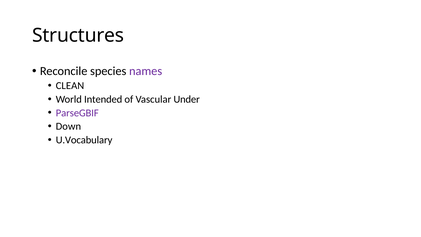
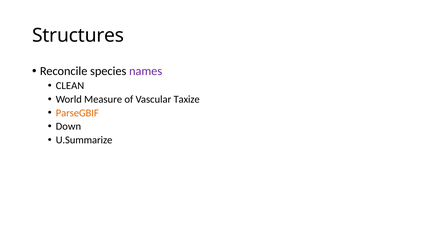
Intended: Intended -> Measure
Under: Under -> Taxize
ParseGBIF colour: purple -> orange
U.Vocabulary: U.Vocabulary -> U.Summarize
